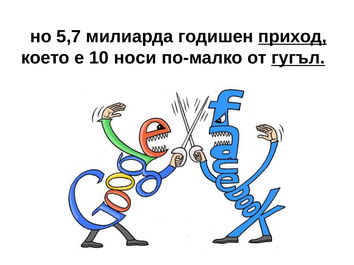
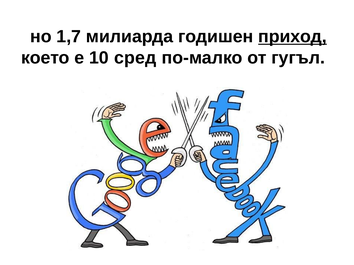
5,7: 5,7 -> 1,7
носи: носи -> сред
гугъл underline: present -> none
